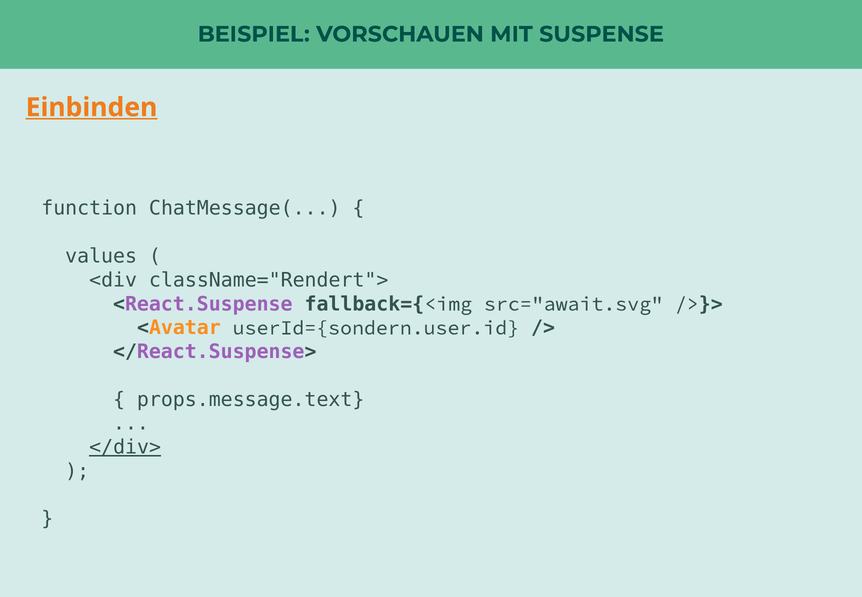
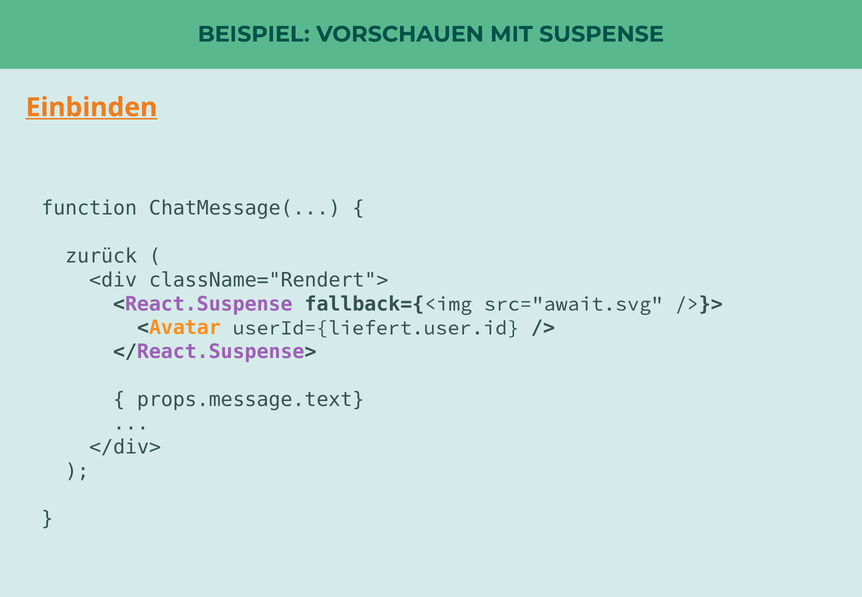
values: values -> zurück
userId={sondern.user.id: userId={sondern.user.id -> userId={liefert.user.id
</div> underline: present -> none
